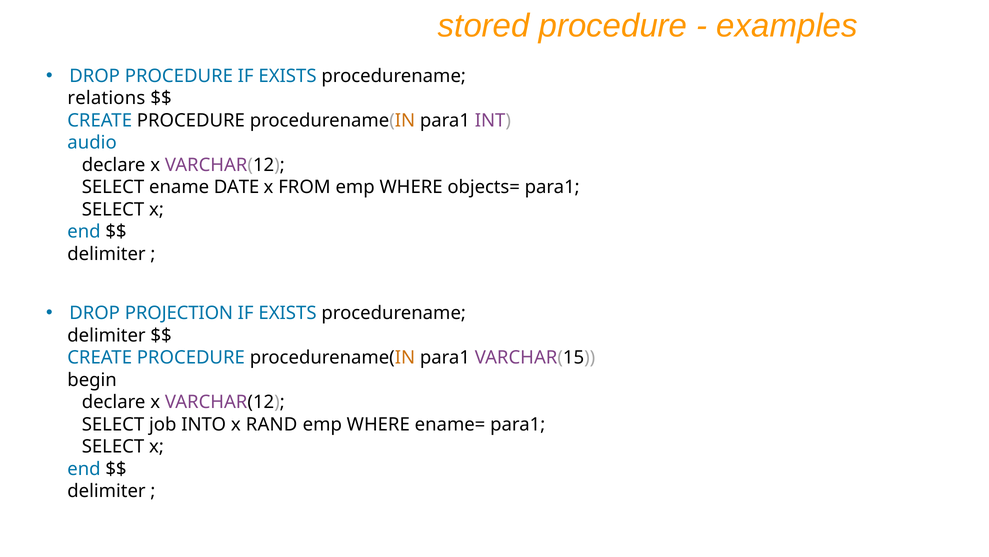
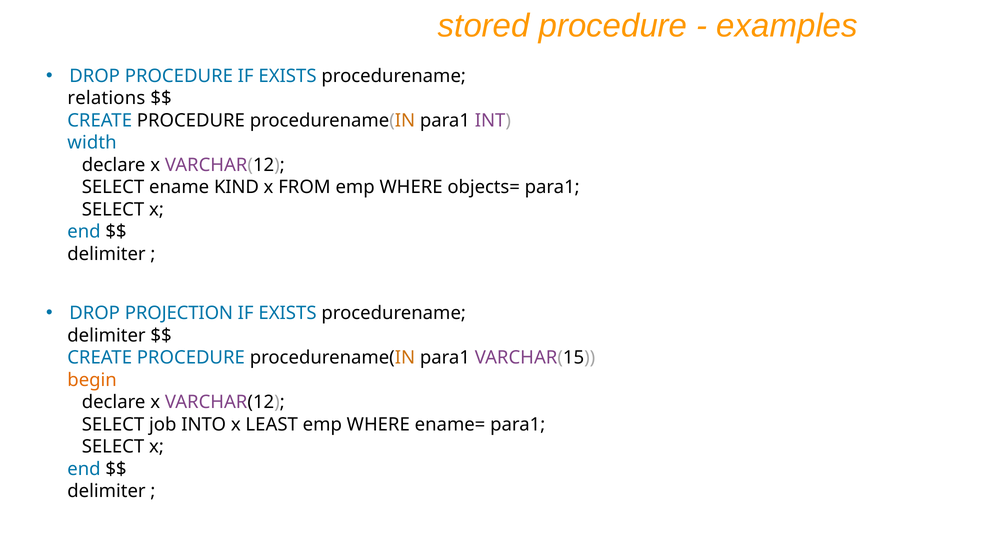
audio: audio -> width
DATE: DATE -> KIND
begin colour: black -> orange
RAND: RAND -> LEAST
